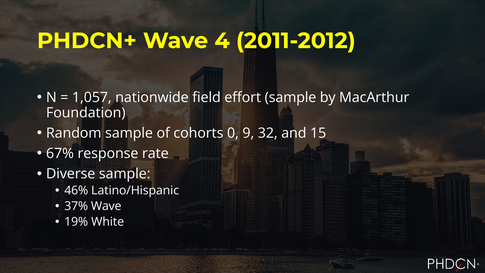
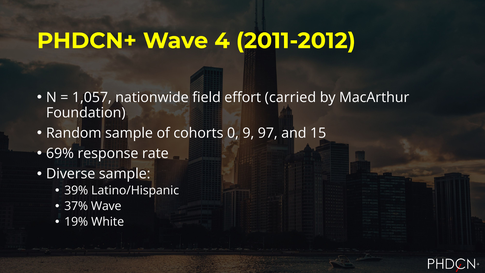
effort sample: sample -> carried
32: 32 -> 97
67%: 67% -> 69%
46%: 46% -> 39%
